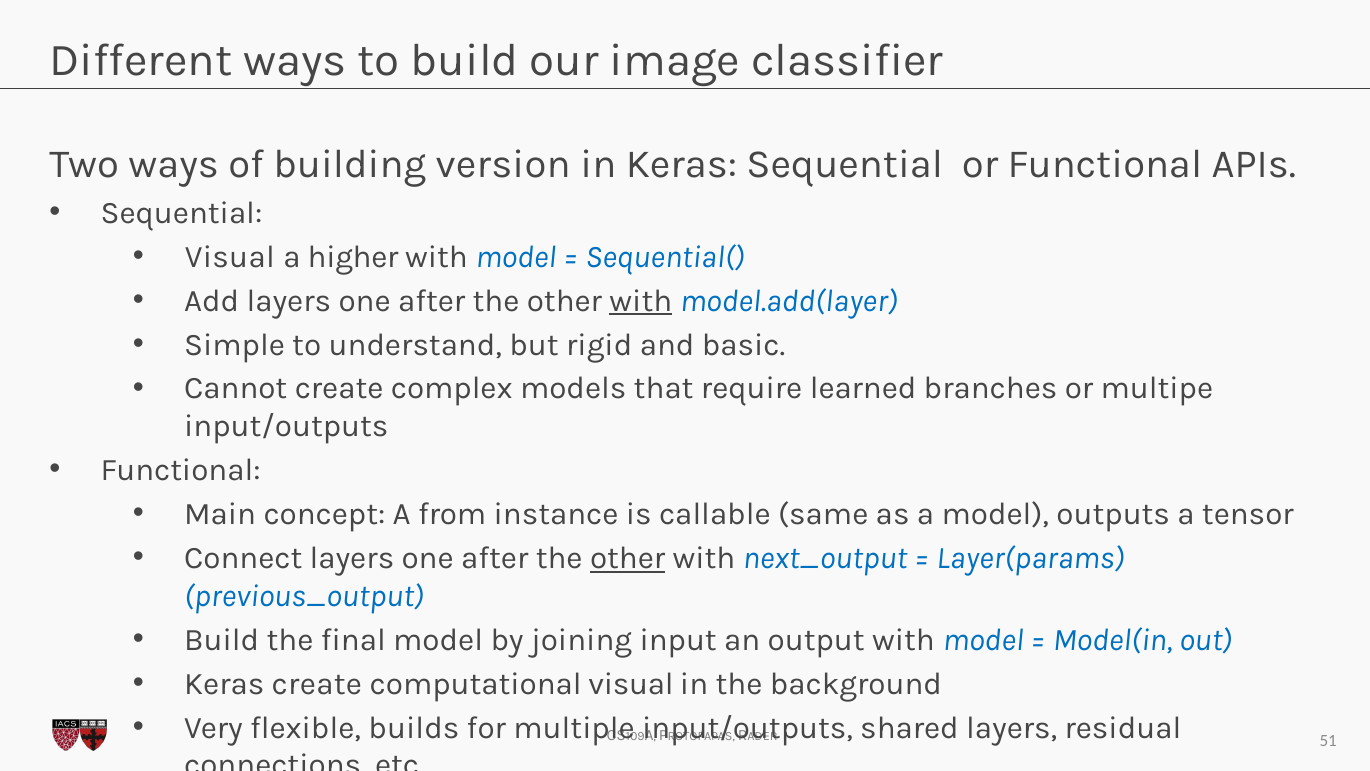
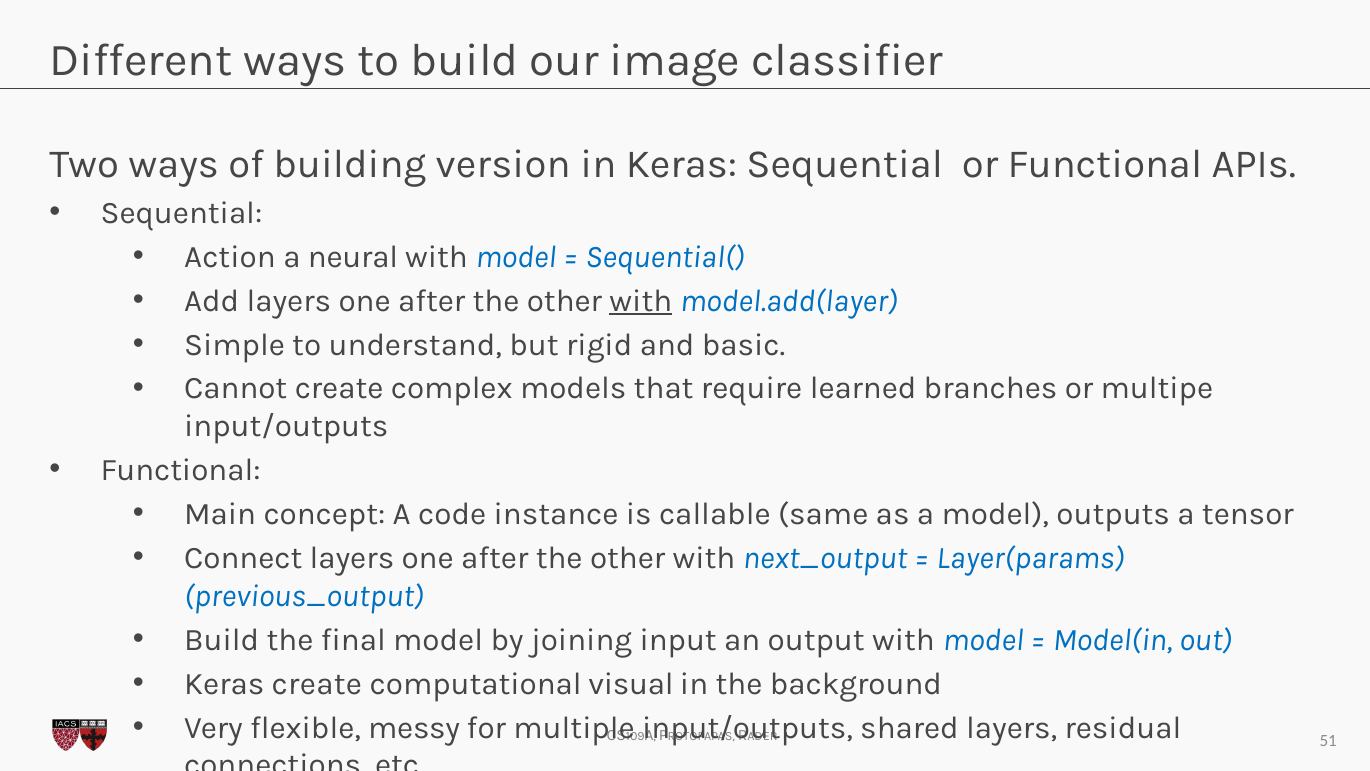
Visual at (230, 257): Visual -> Action
higher: higher -> neural
from: from -> code
other at (628, 558) underline: present -> none
builds: builds -> messy
